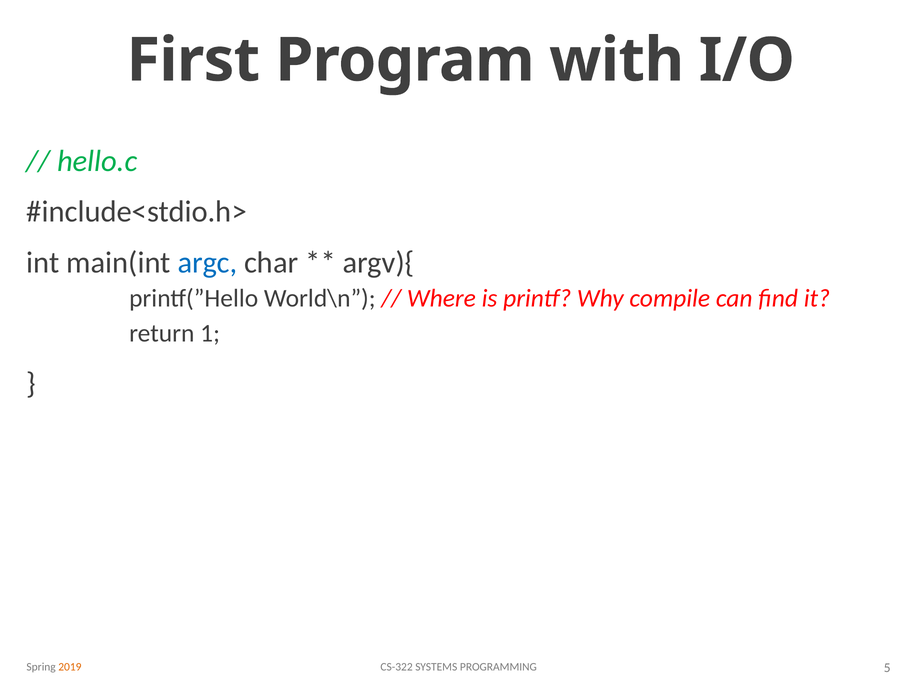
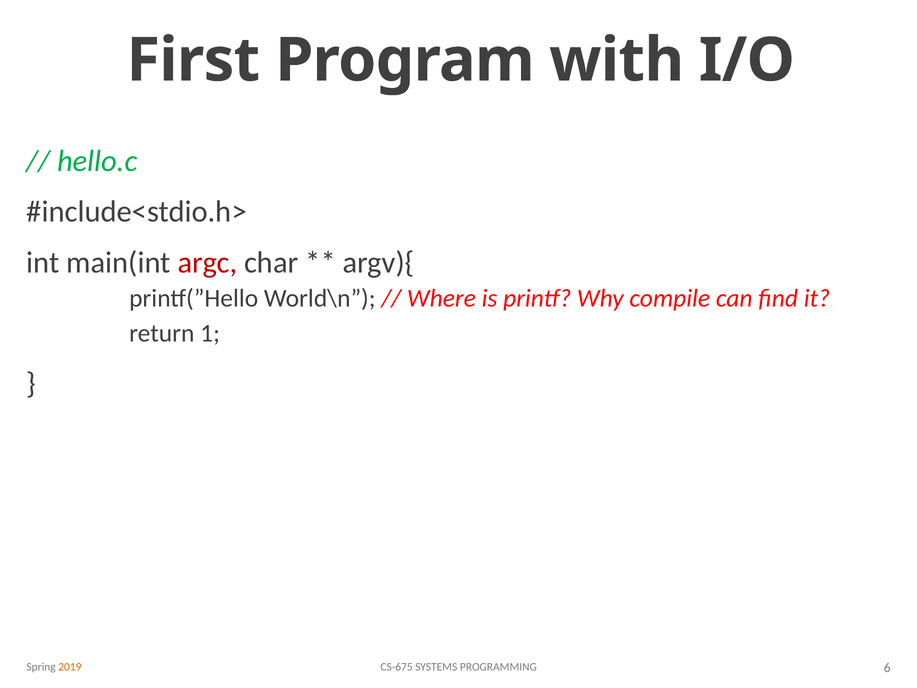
argc colour: blue -> red
CS-322: CS-322 -> CS-675
5: 5 -> 6
